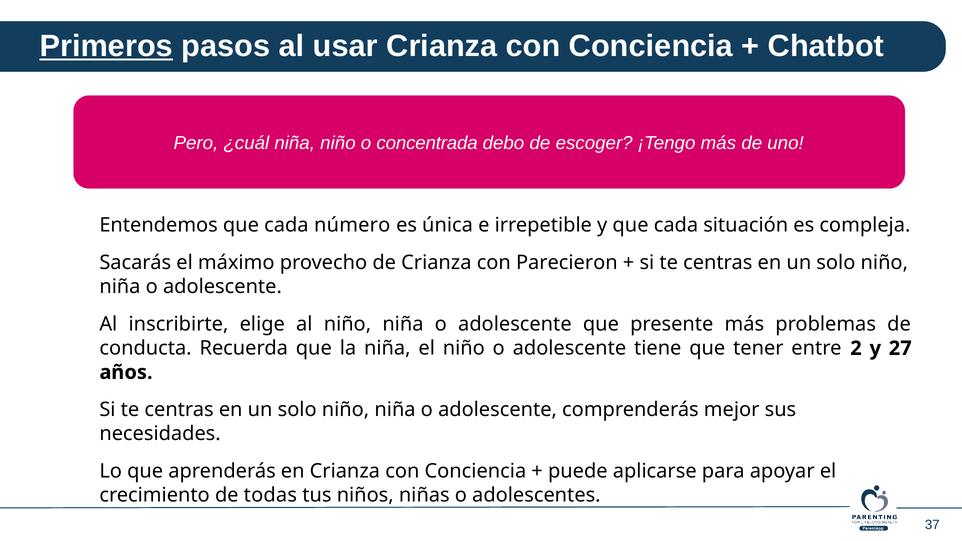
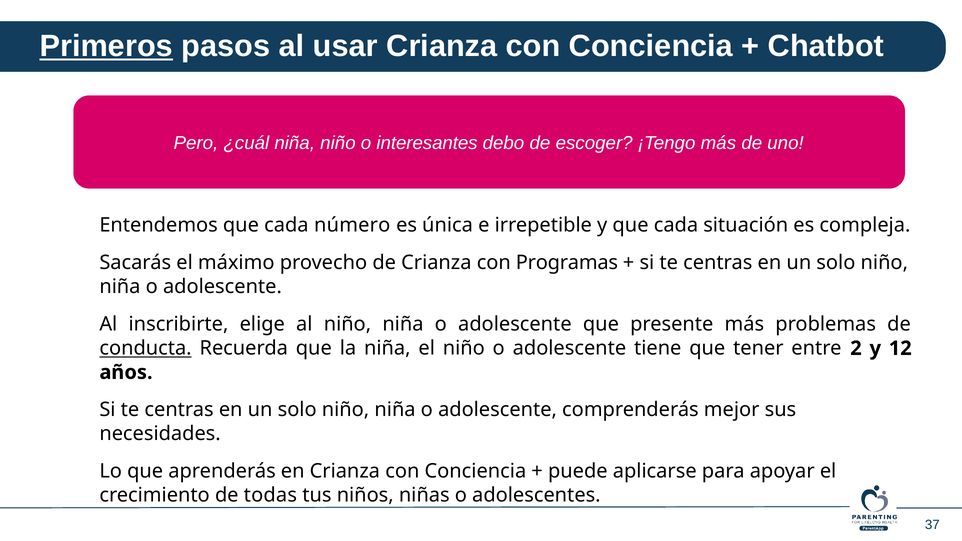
concentrada: concentrada -> interesantes
Parecieron: Parecieron -> Programas
conducta underline: none -> present
27: 27 -> 12
